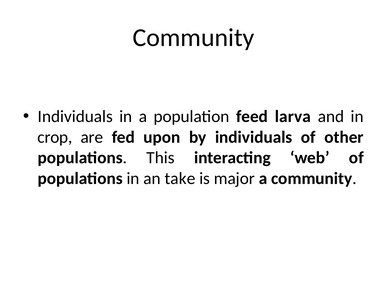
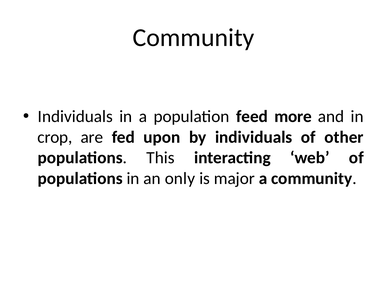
larva: larva -> more
take: take -> only
